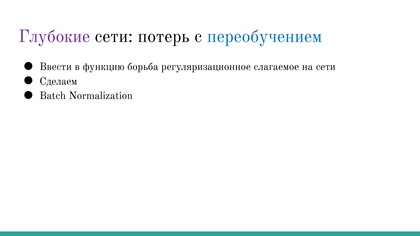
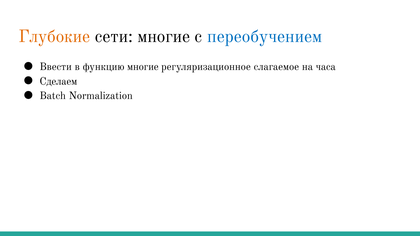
Глубокие colour: purple -> orange
сети потерь: потерь -> многие
функцию борьба: борьба -> многие
на сети: сети -> часа
